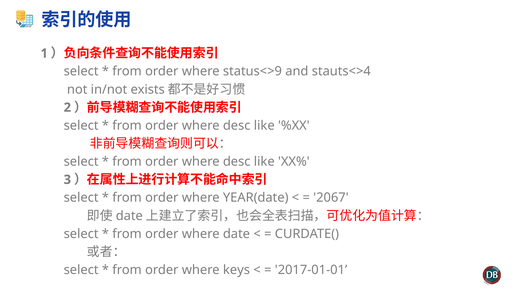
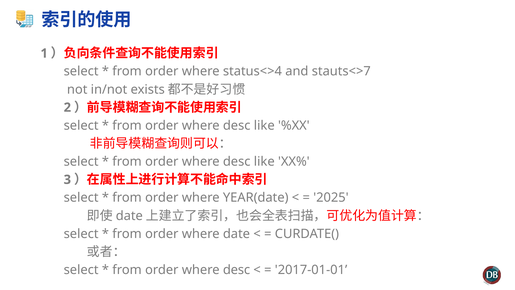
status<>9: status<>9 -> status<>4
stauts<>4: stauts<>4 -> stauts<>7
2067: 2067 -> 2025
keys at (236, 270): keys -> desc
